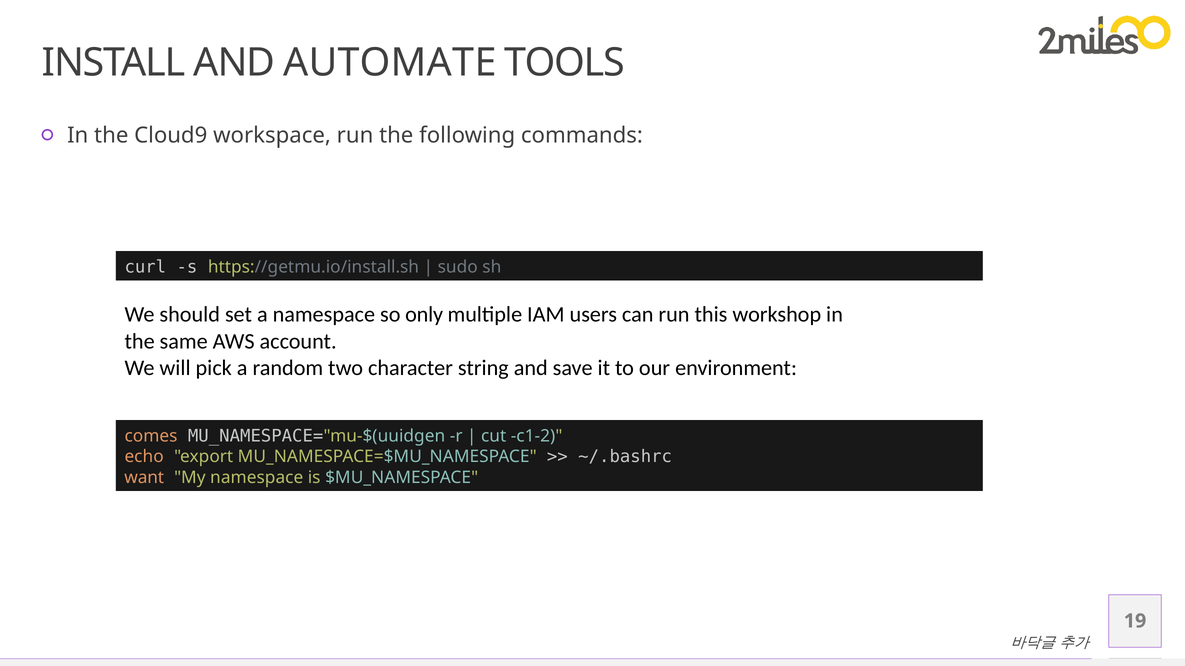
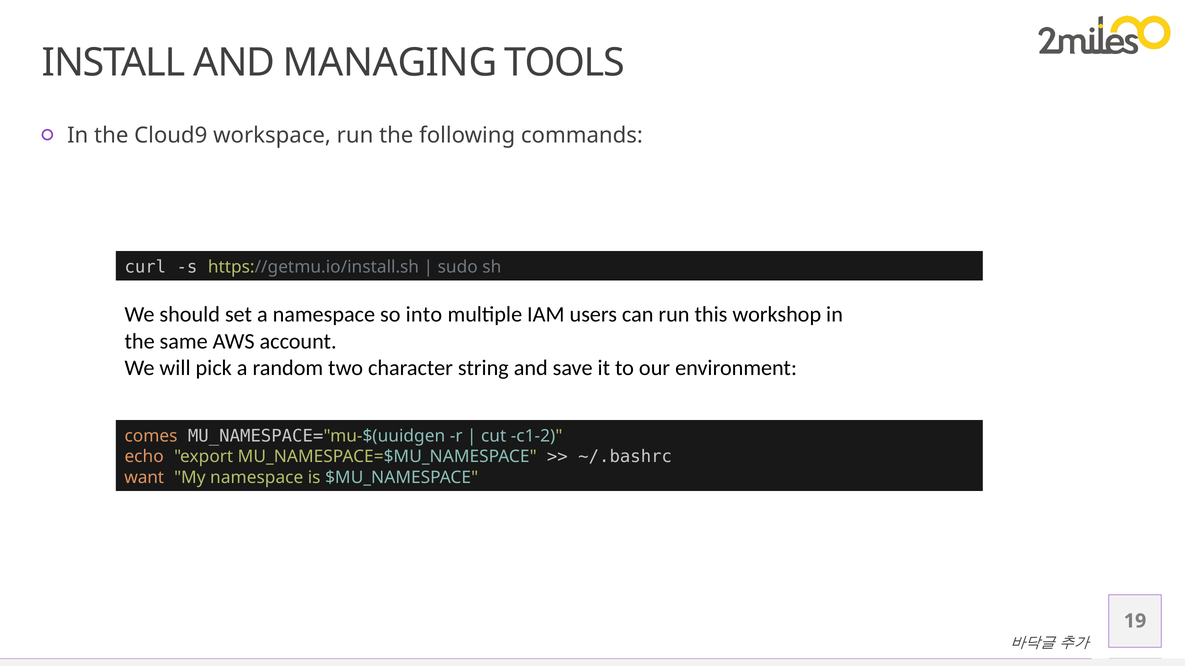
AUTOMATE: AUTOMATE -> MANAGING
only: only -> into
